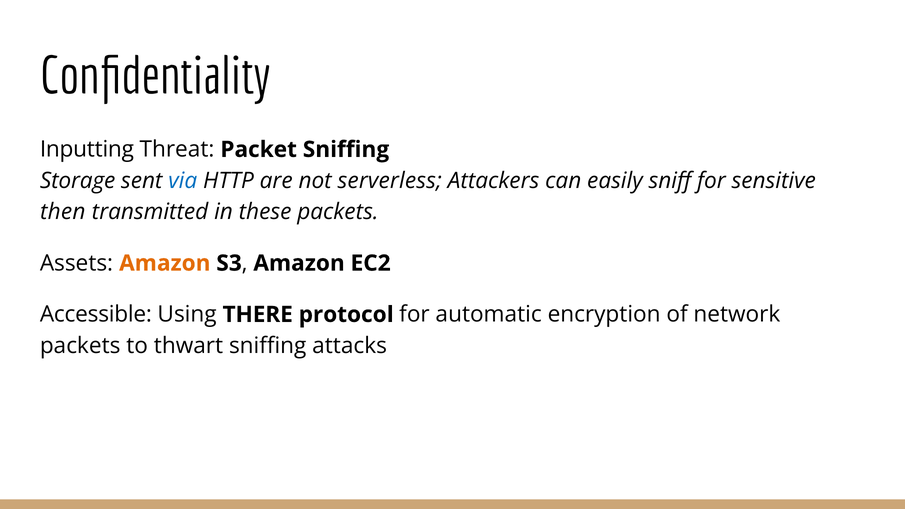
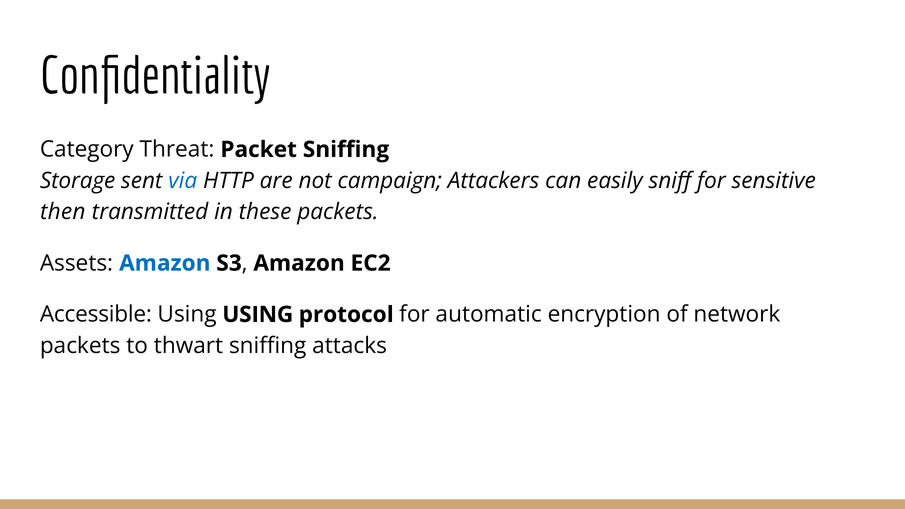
Inputting: Inputting -> Category
serverless: serverless -> campaign
Amazon at (165, 263) colour: orange -> blue
Using THERE: THERE -> USING
